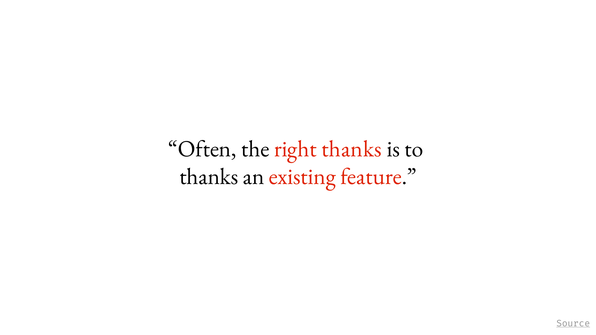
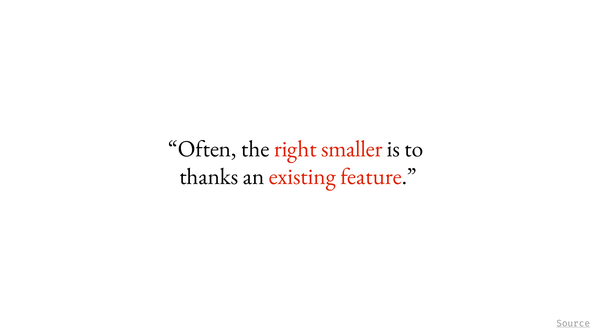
right thanks: thanks -> smaller
